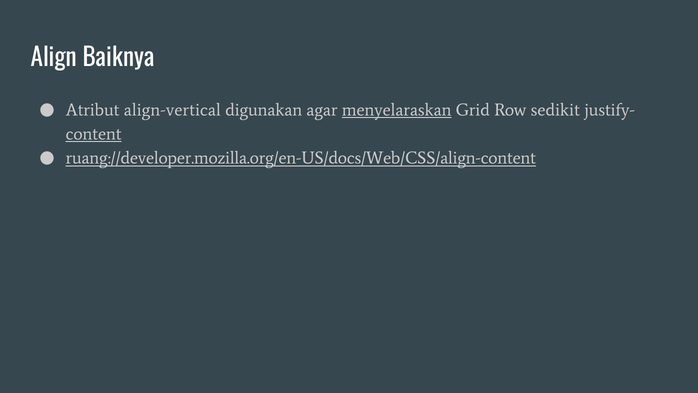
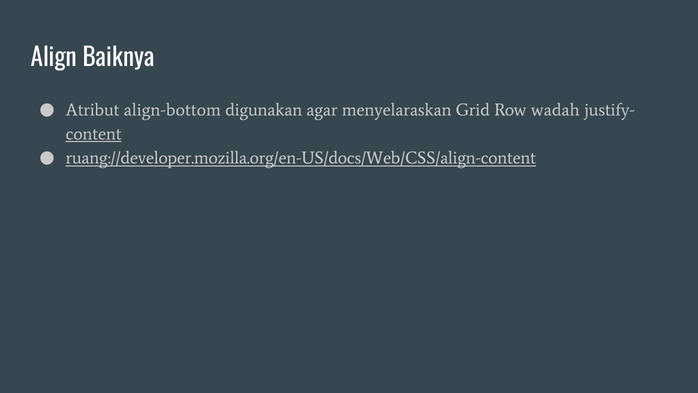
align-vertical: align-vertical -> align-bottom
menyelaraskan underline: present -> none
sedikit: sedikit -> wadah
